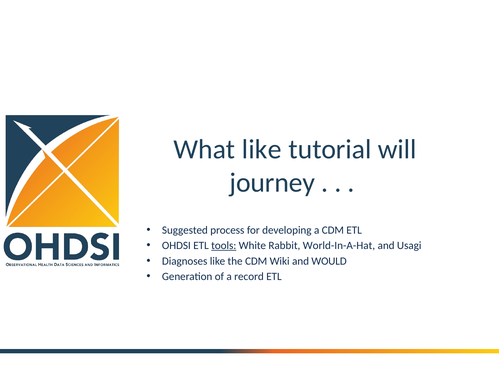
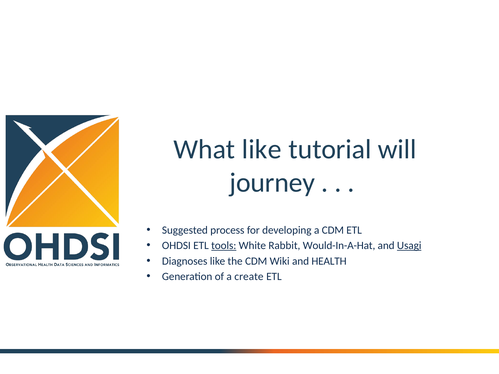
World-In-A-Hat: World-In-A-Hat -> Would-In-A-Hat
Usagi underline: none -> present
WOULD: WOULD -> HEALTH
record: record -> create
